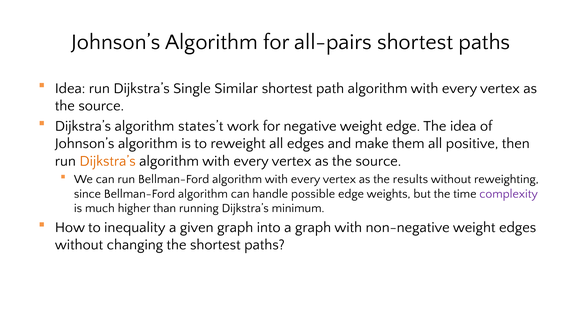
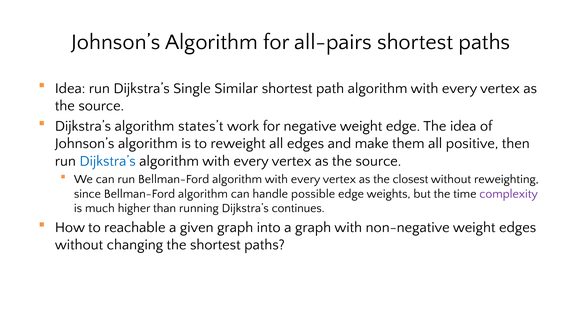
Dijkstra’s at (108, 161) colour: orange -> blue
results: results -> closest
minimum: minimum -> continues
inequality: inequality -> reachable
